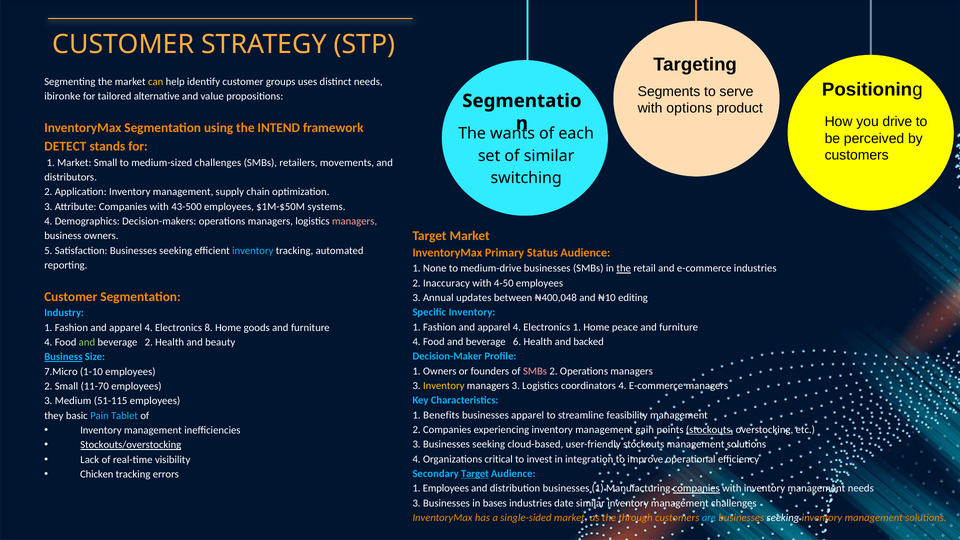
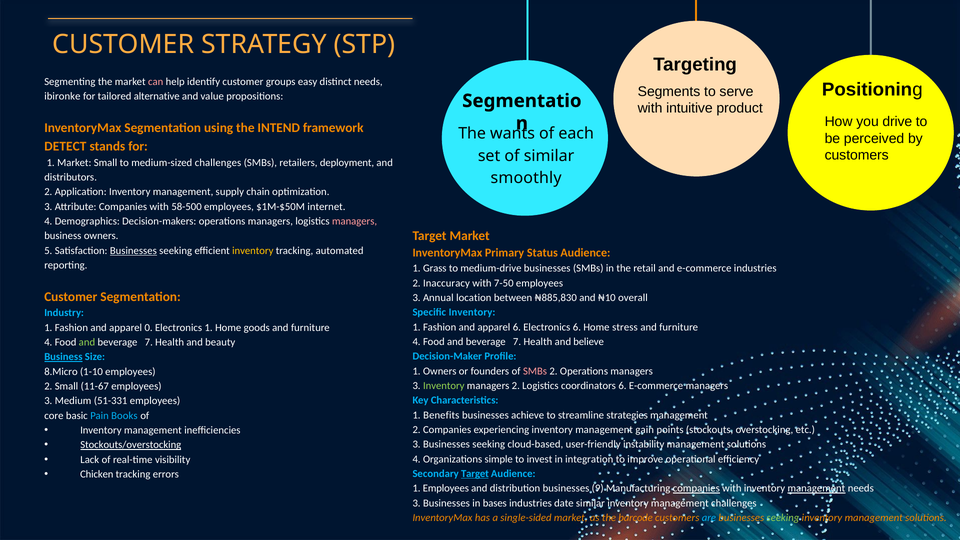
can colour: yellow -> pink
uses: uses -> easy
options: options -> intuitive
movements: movements -> deployment
switching: switching -> smoothly
43-500: 43-500 -> 58-500
systems: systems -> internet
Businesses at (133, 251) underline: none -> present
inventory at (253, 251) colour: light blue -> yellow
None: None -> Grass
the at (624, 268) underline: present -> none
4-50: 4-50 -> 7-50
updates: updates -> location
₦400,048: ₦400,048 -> ₦885,830
editing: editing -> overall
4 at (517, 327): 4 -> 6
Electronics 1: 1 -> 6
peace: peace -> stress
4 at (149, 328): 4 -> 0
Electronics 8: 8 -> 1
6 at (517, 342): 6 -> 7
backed: backed -> believe
2 at (149, 342): 2 -> 7
7.Micro: 7.Micro -> 8.Micro
Inventory at (444, 386) colour: yellow -> light green
3 at (516, 386): 3 -> 2
coordinators 4: 4 -> 6
11-70: 11-70 -> 11-67
51-115: 51-115 -> 51-331
businesses apparel: apparel -> achieve
feasibility: feasibility -> strategies
they: they -> core
Tablet: Tablet -> Books
stockouts at (710, 430) underline: present -> none
user-friendly stockouts: stockouts -> instability
critical: critical -> simple
businesses 1: 1 -> 9
management at (816, 488) underline: none -> present
through: through -> barcode
seeking at (783, 518) colour: white -> light green
